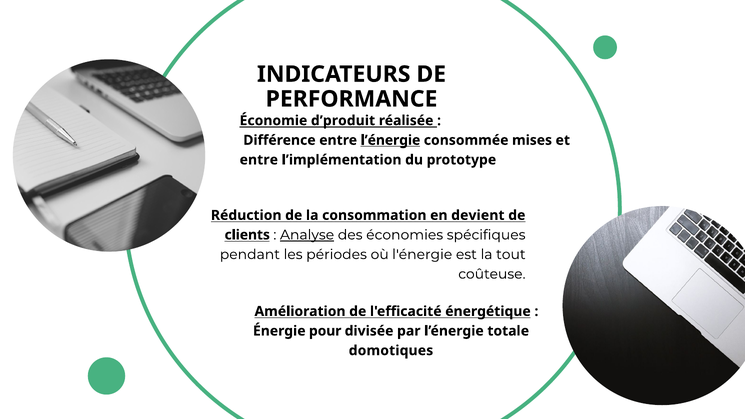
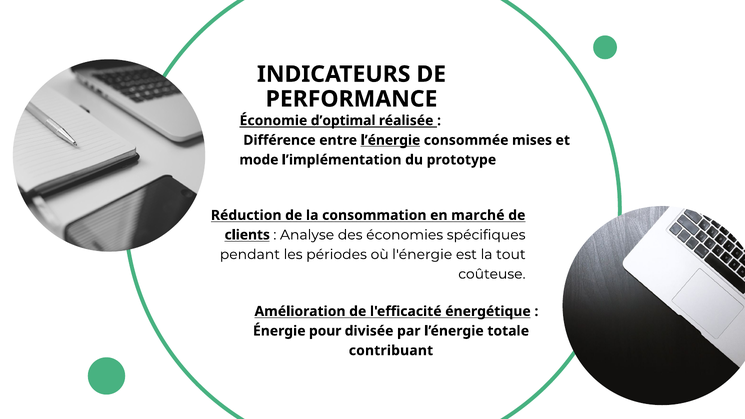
d’produit: d’produit -> d’optimal
entre at (259, 160): entre -> mode
devient: devient -> marché
Analyse underline: present -> none
domotiques: domotiques -> contribuant
